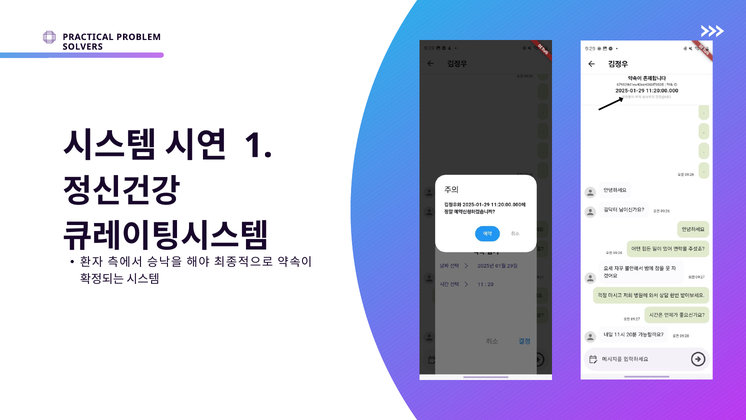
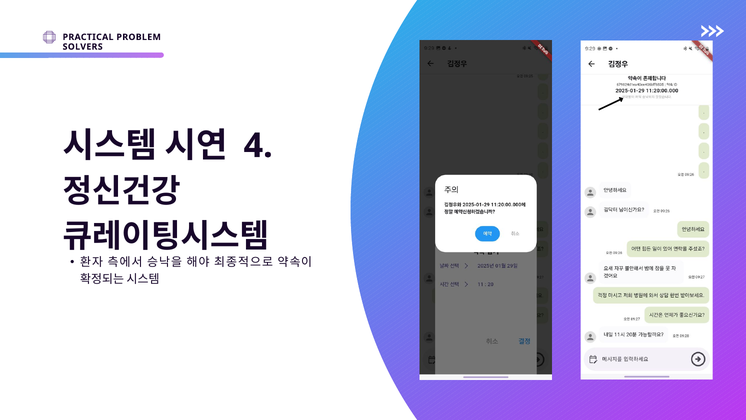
1: 1 -> 4
